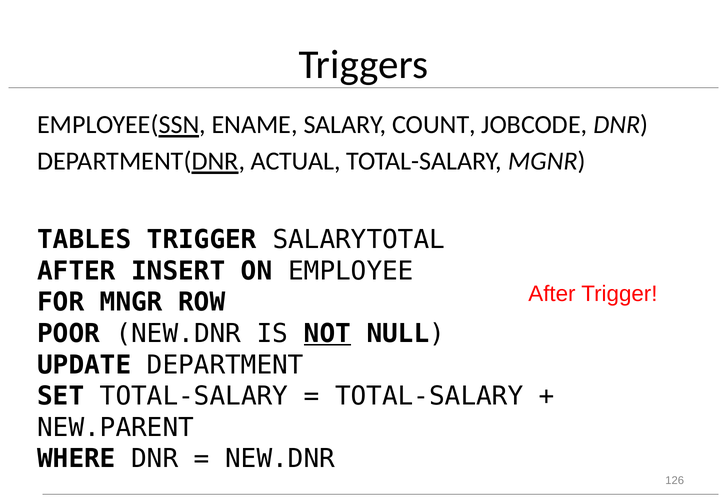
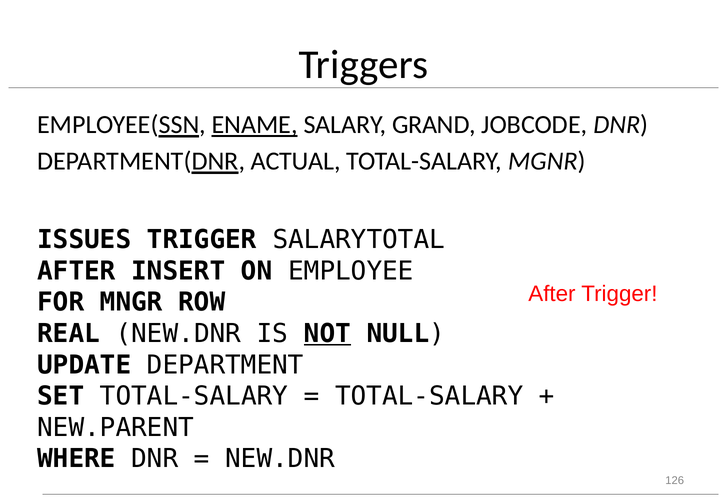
ENAME underline: none -> present
COUNT: COUNT -> GRAND
TABLES: TABLES -> ISSUES
POOR: POOR -> REAL
